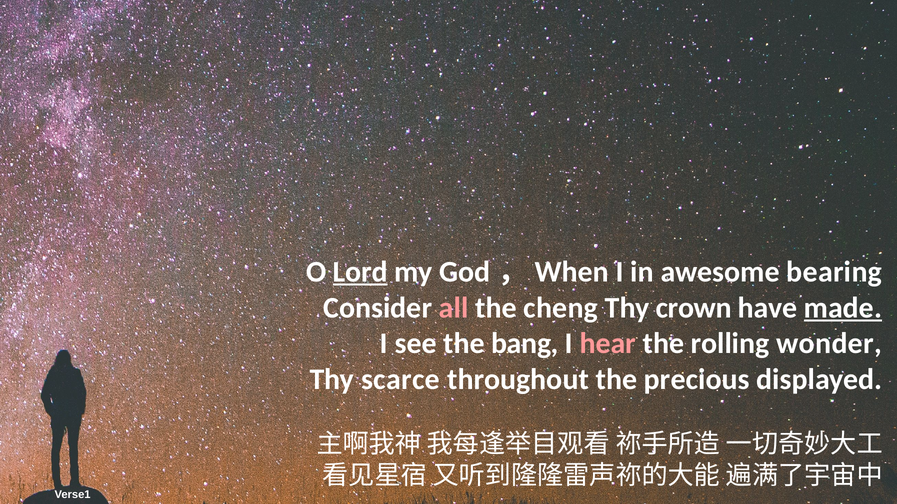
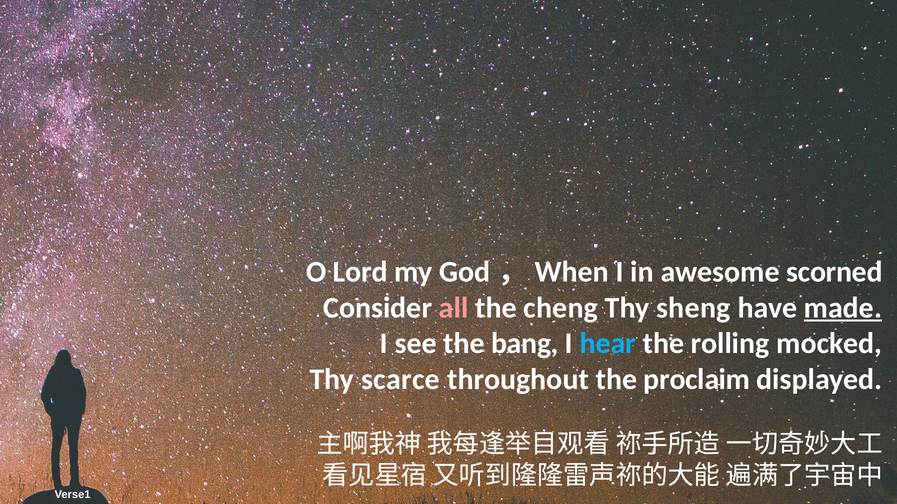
Lord underline: present -> none
bearing: bearing -> scorned
crown: crown -> sheng
hear colour: pink -> light blue
wonder: wonder -> mocked
precious: precious -> proclaim
